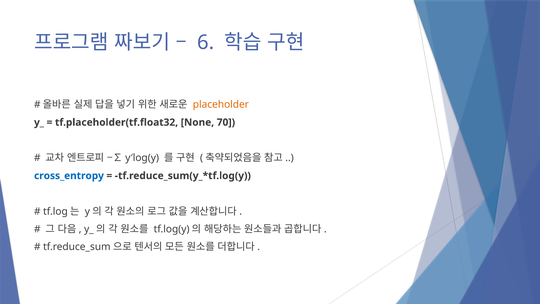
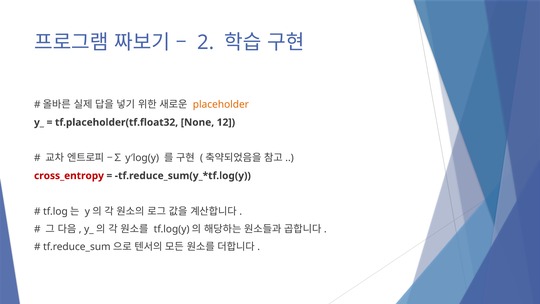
6: 6 -> 2
70: 70 -> 12
cross_entropy colour: blue -> red
